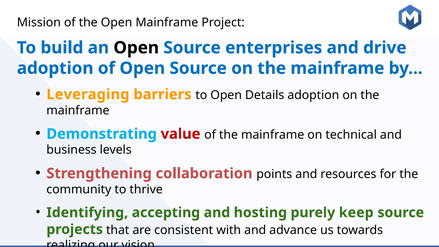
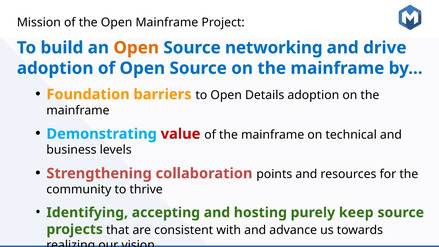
Open at (136, 48) colour: black -> orange
enterprises: enterprises -> networking
Leveraging: Leveraging -> Foundation
